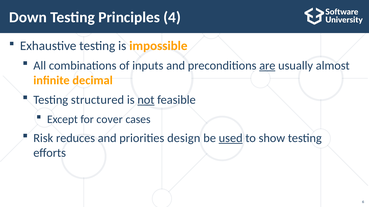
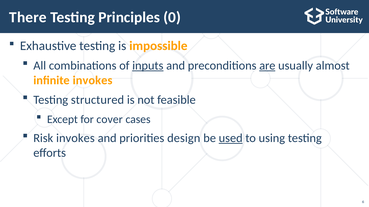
Down: Down -> There
4: 4 -> 0
inputs underline: none -> present
infinite decimal: decimal -> invokes
not underline: present -> none
Risk reduces: reduces -> invokes
show: show -> using
